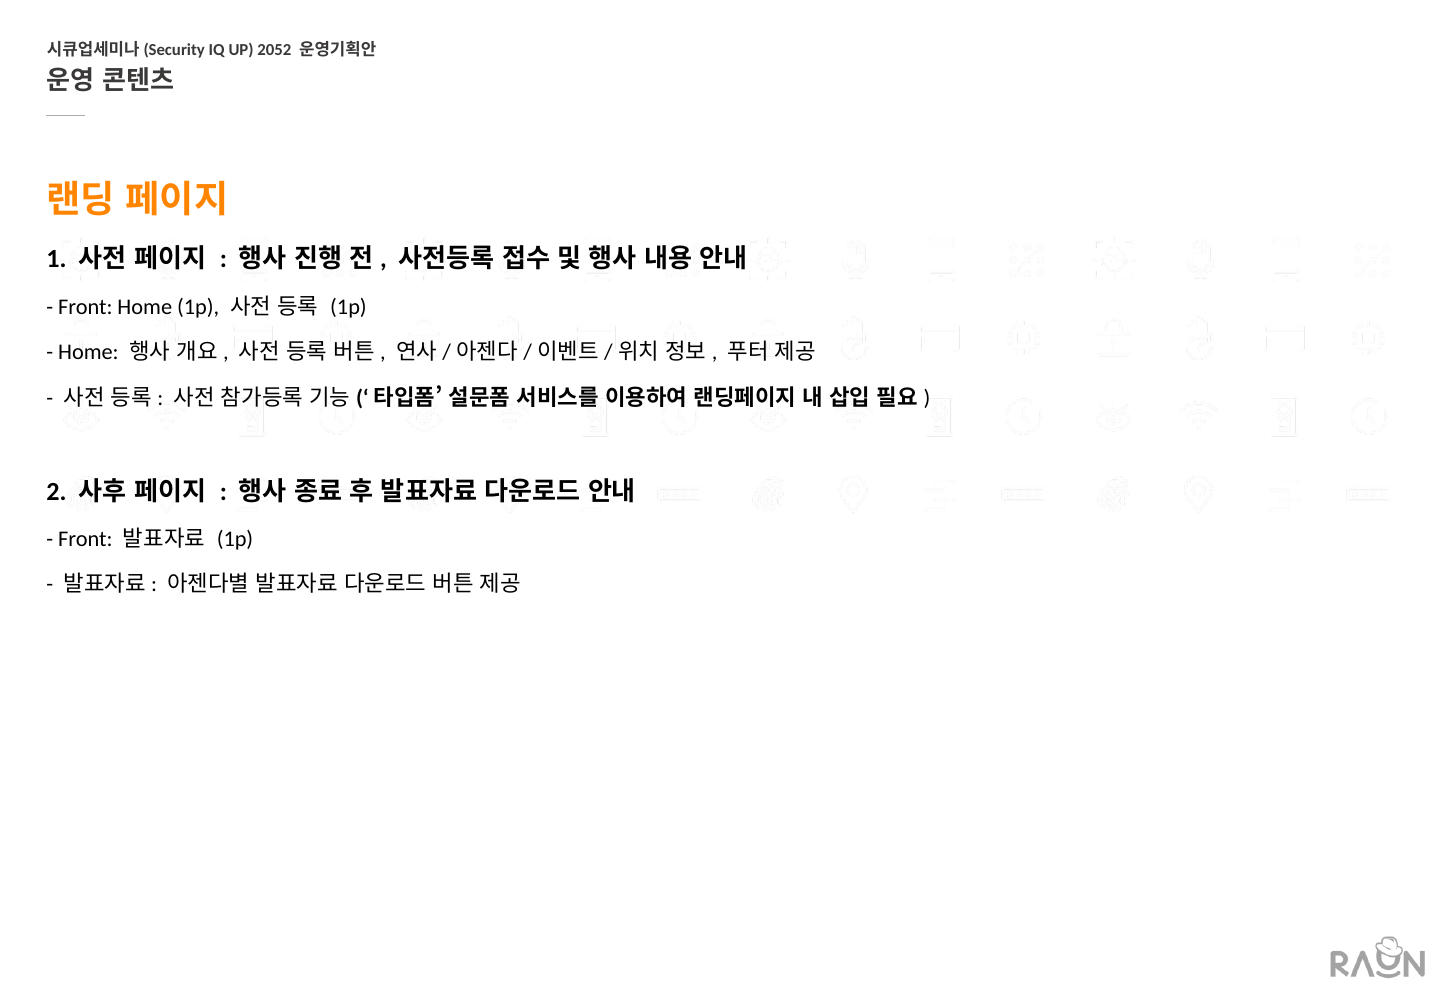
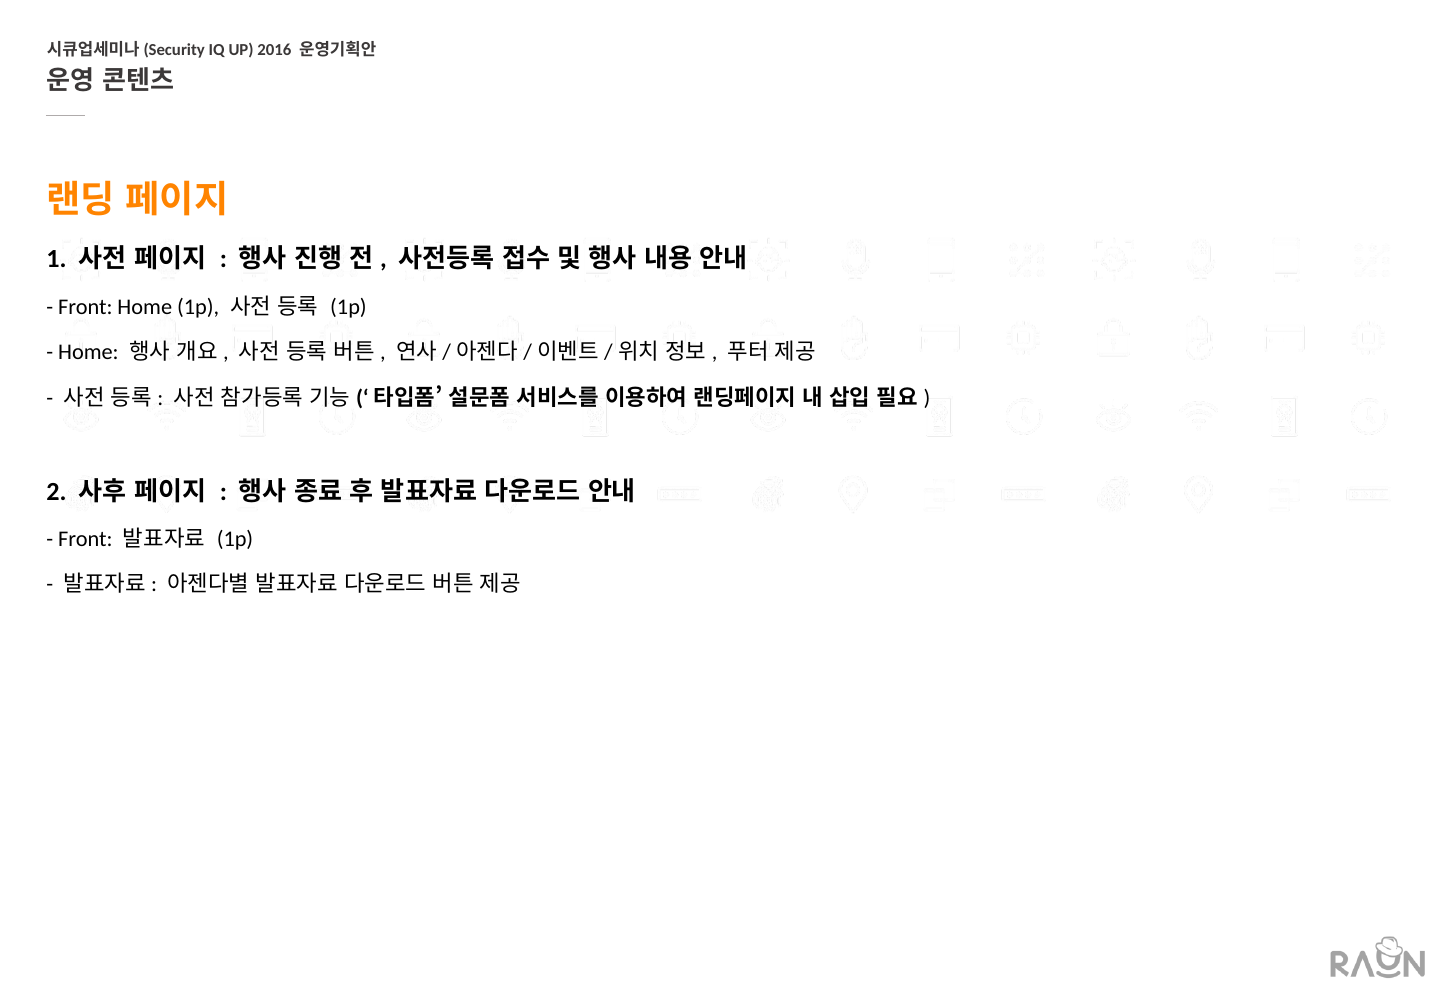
2052: 2052 -> 2016
